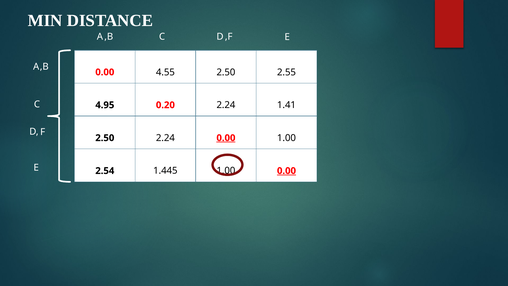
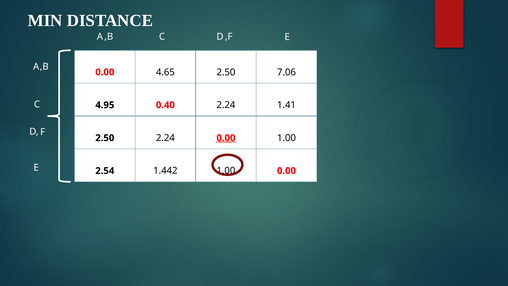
4.55: 4.55 -> 4.65
2.55: 2.55 -> 7.06
0.20: 0.20 -> 0.40
1.445: 1.445 -> 1.442
0.00 at (286, 171) underline: present -> none
